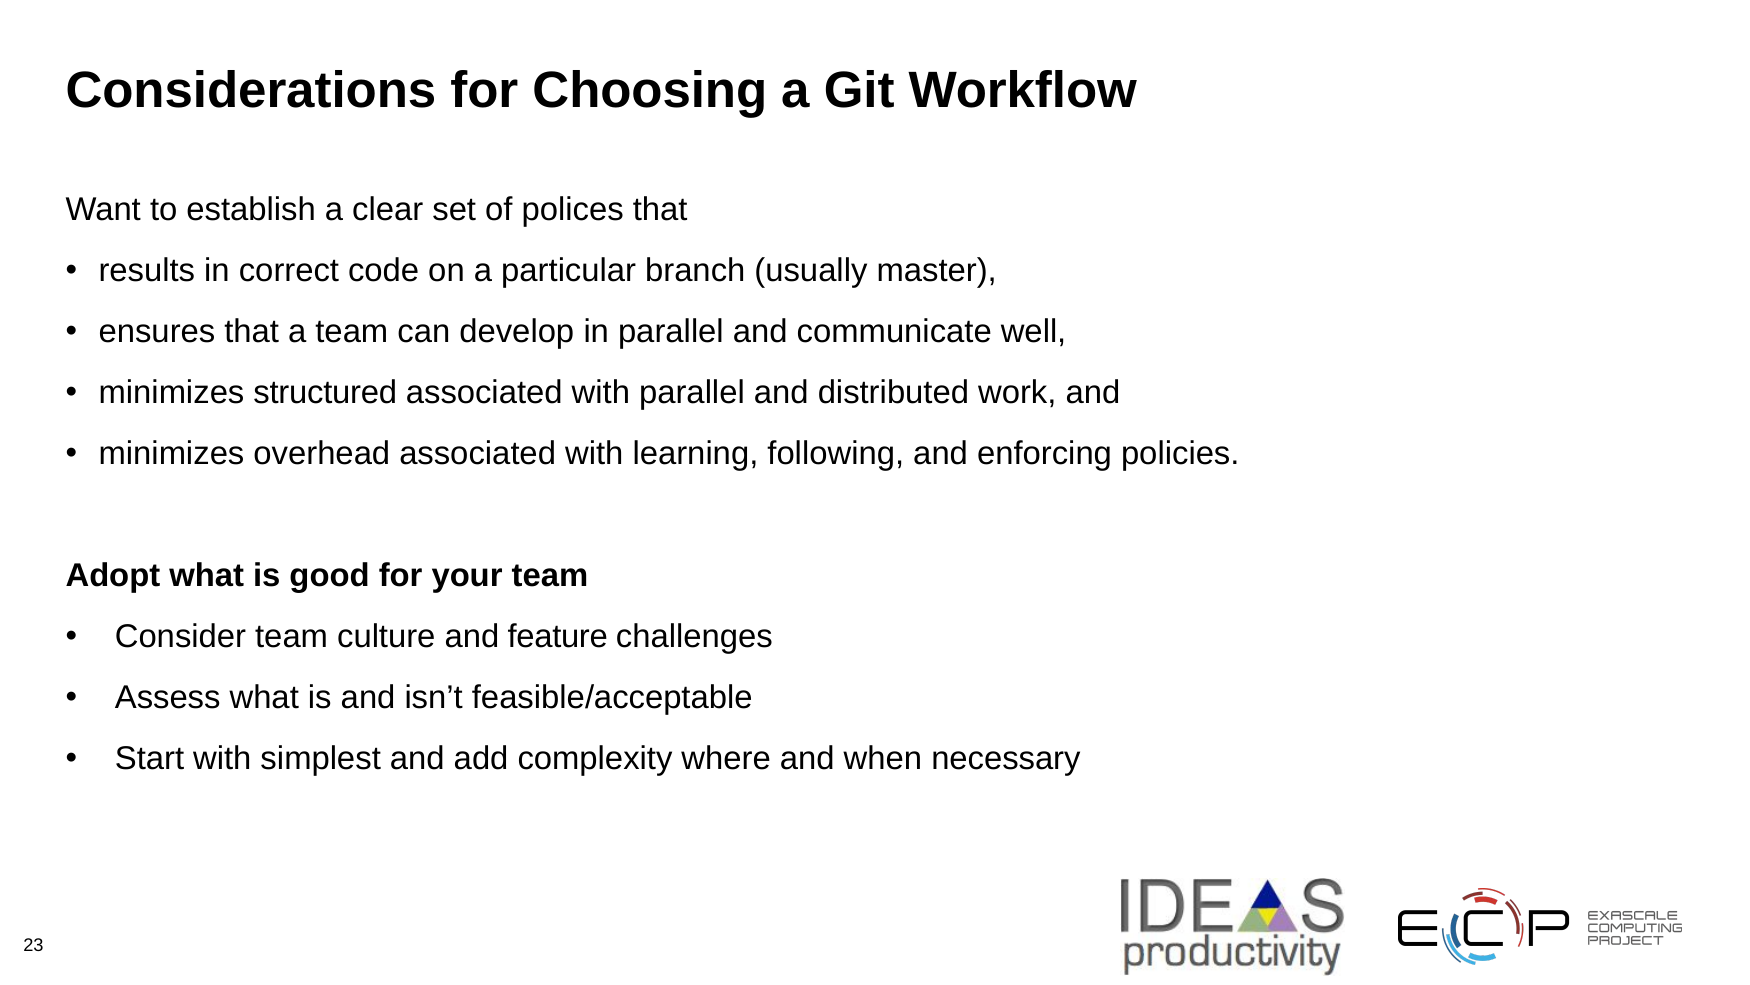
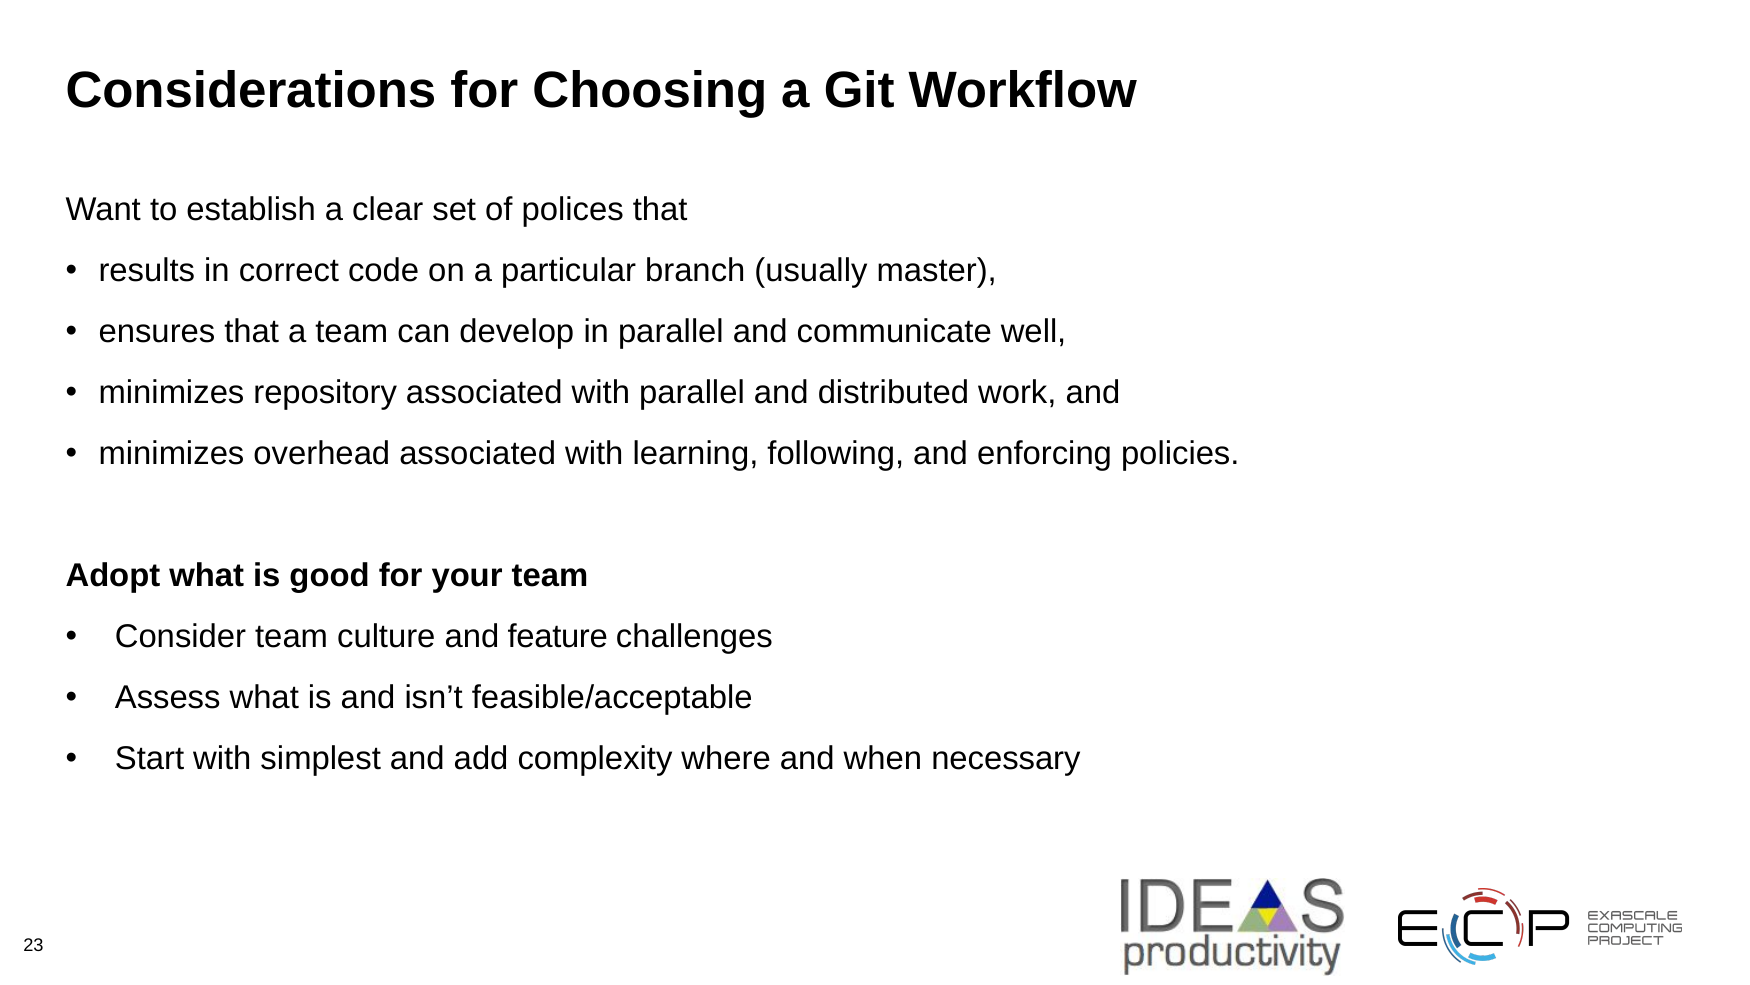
structured: structured -> repository
